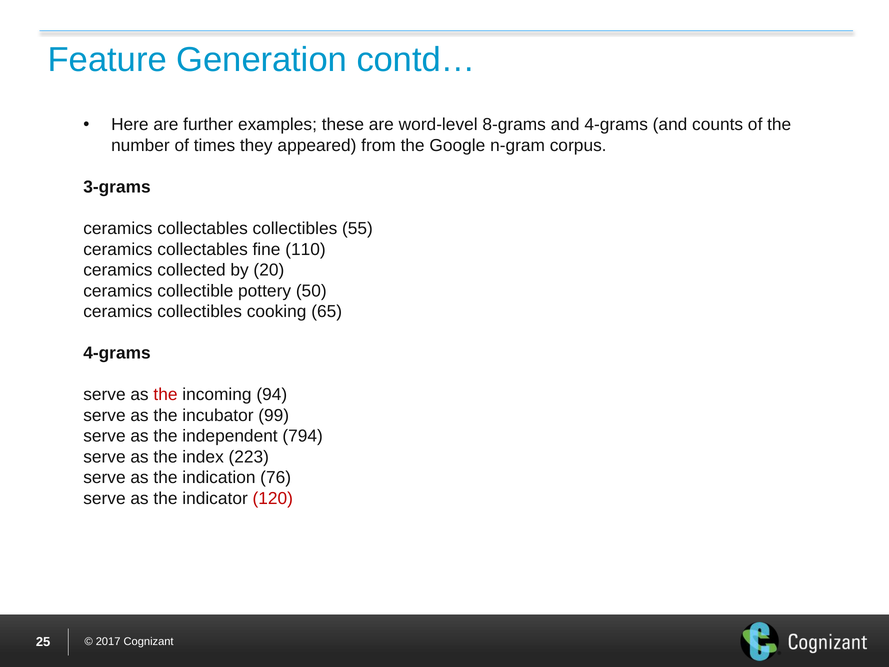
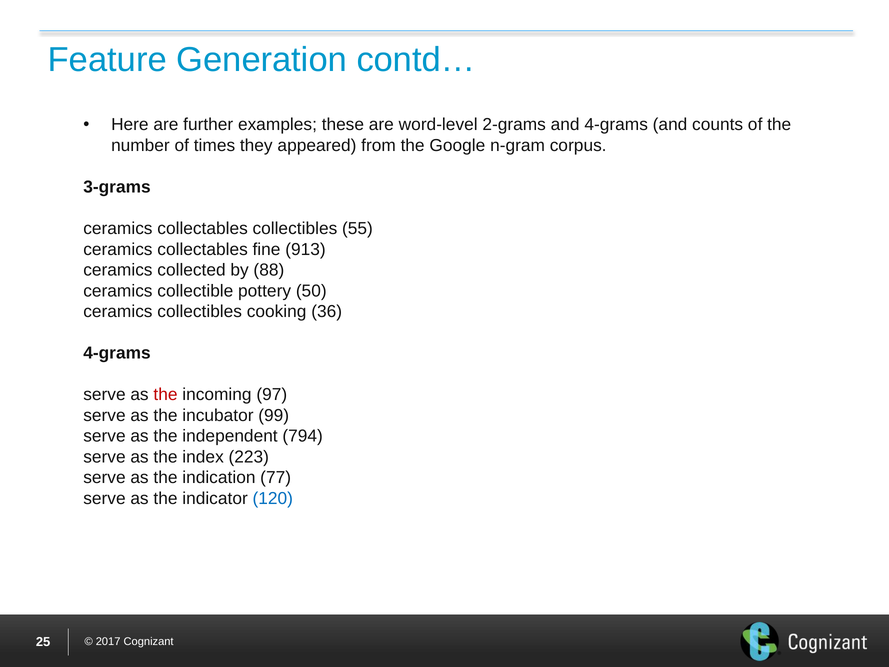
8-grams: 8-grams -> 2-grams
110: 110 -> 913
20: 20 -> 88
65: 65 -> 36
94: 94 -> 97
76: 76 -> 77
120 colour: red -> blue
